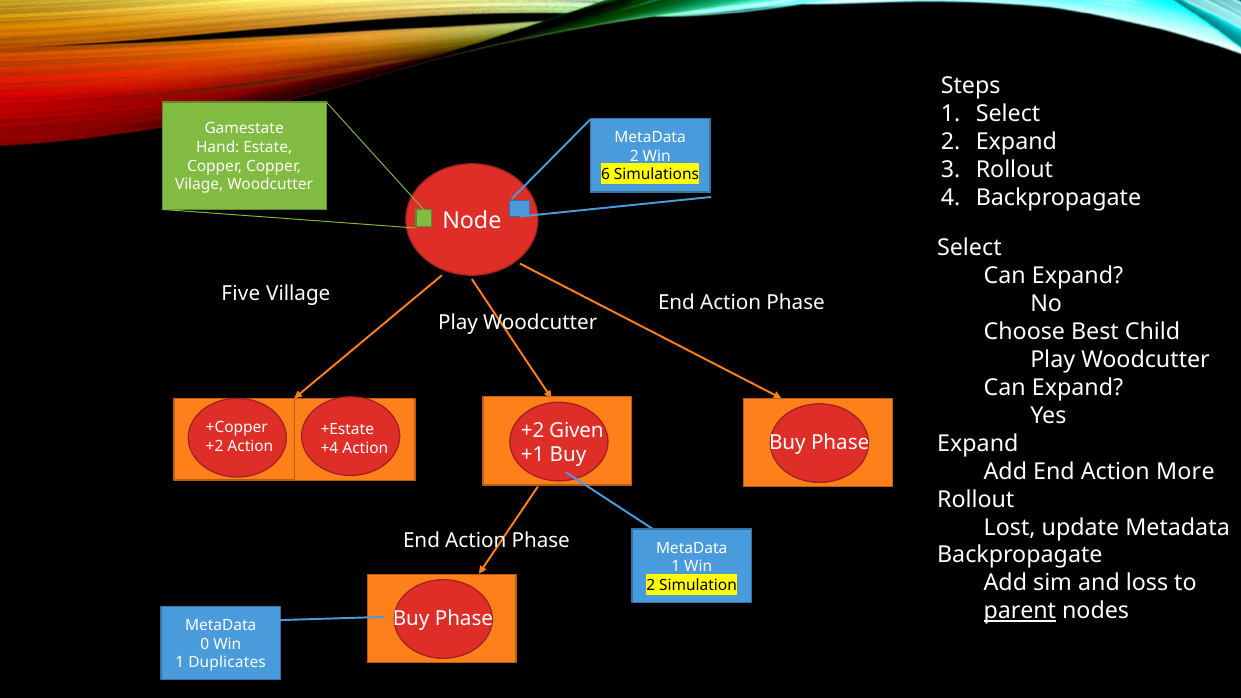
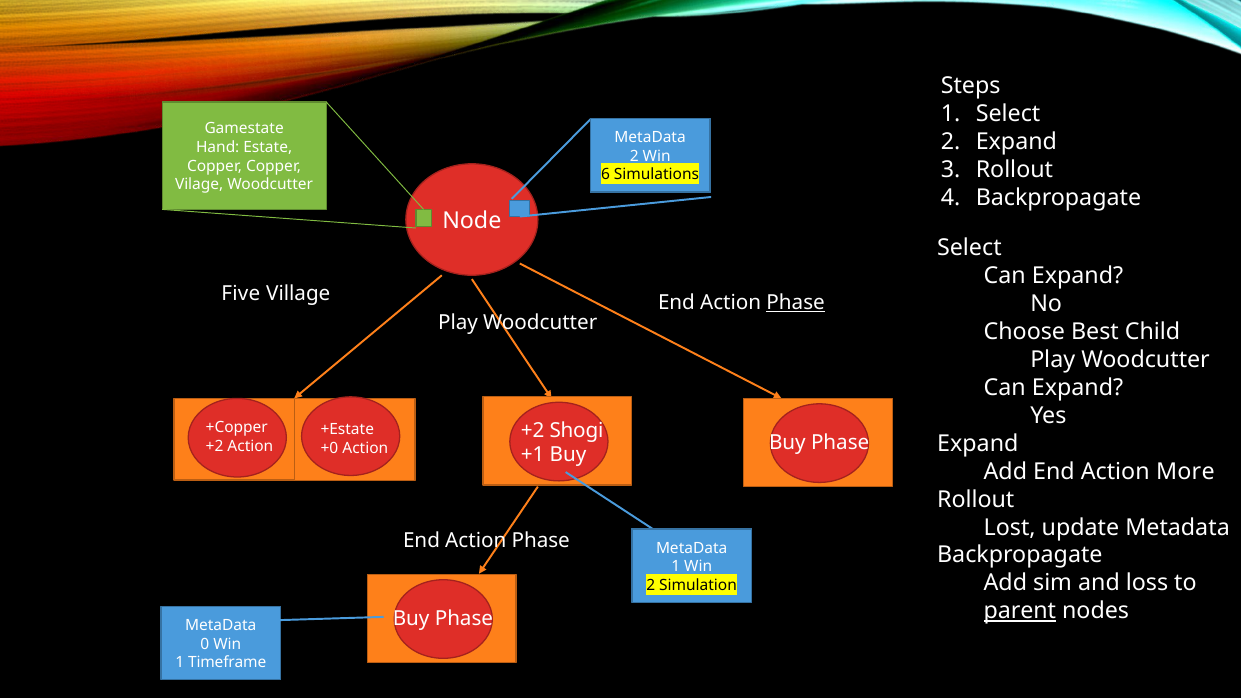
Phase at (796, 302) underline: none -> present
Given: Given -> Shogi
+4: +4 -> +0
Duplicates: Duplicates -> Timeframe
